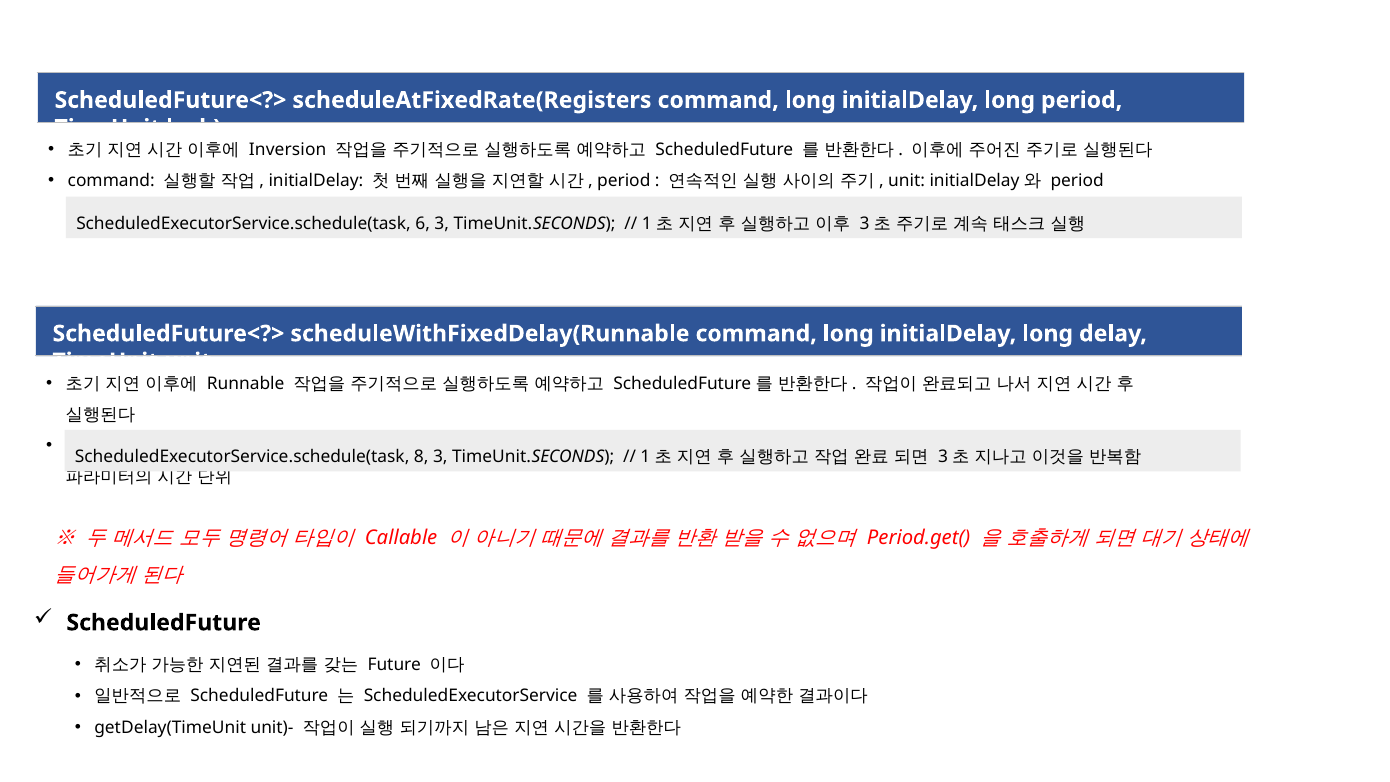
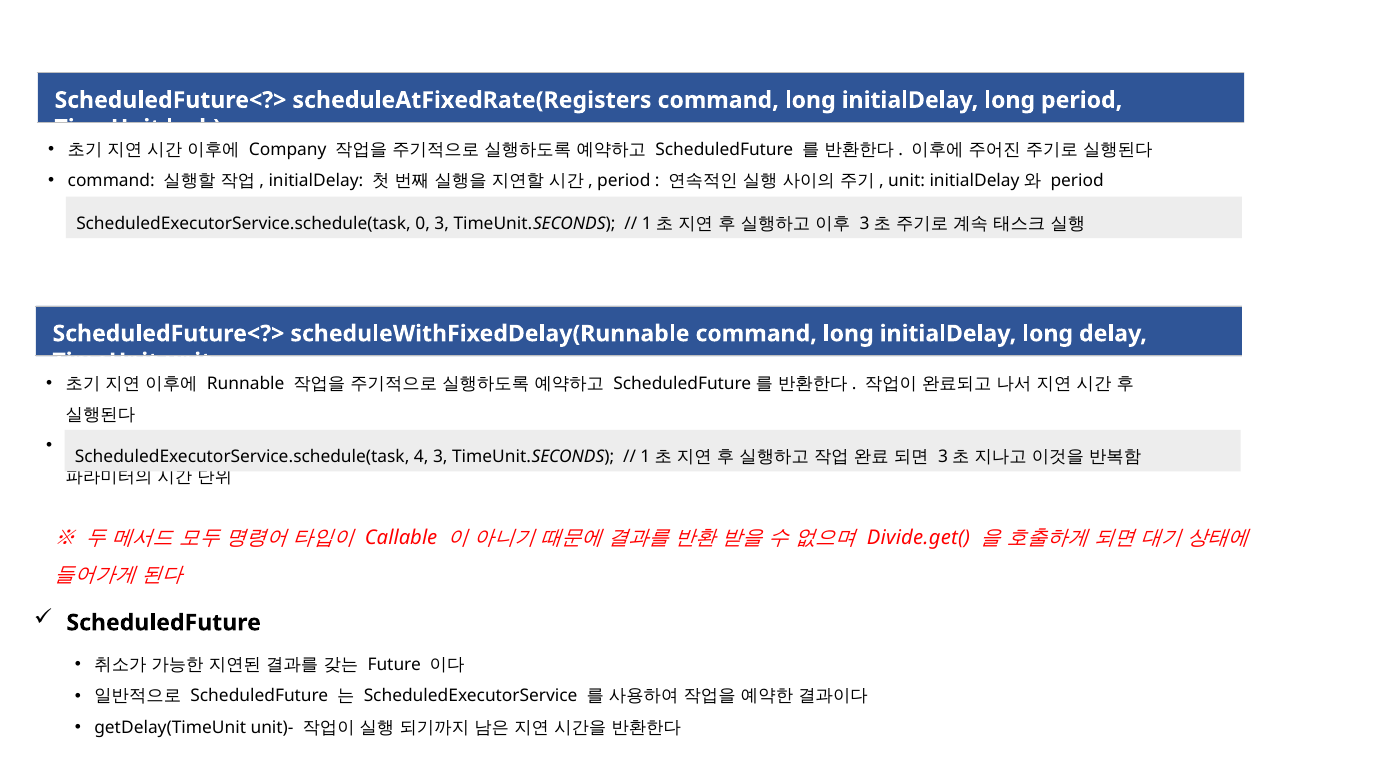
Inversion: Inversion -> Company
6: 6 -> 0
8: 8 -> 4
Period.get(: Period.get( -> Divide.get(
